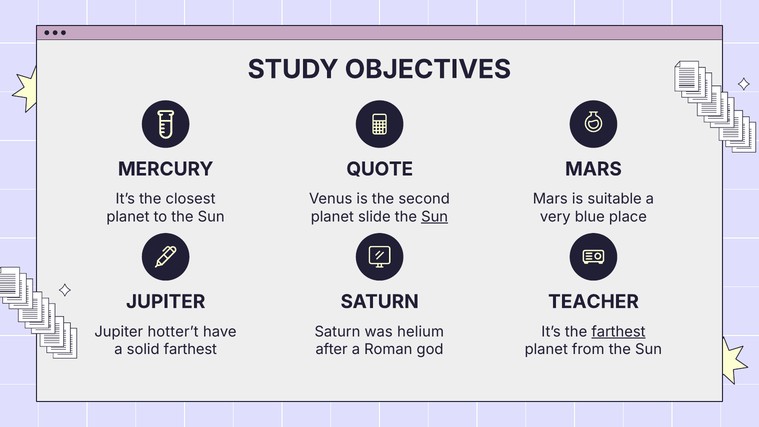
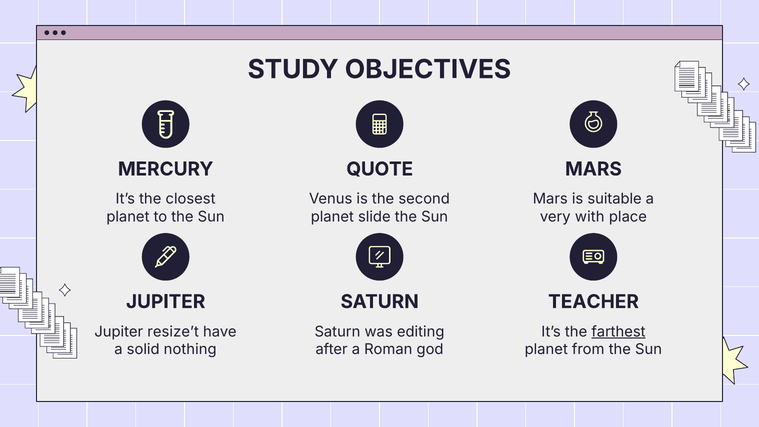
Sun at (435, 217) underline: present -> none
blue: blue -> with
hotter’t: hotter’t -> resize’t
helium: helium -> editing
solid farthest: farthest -> nothing
